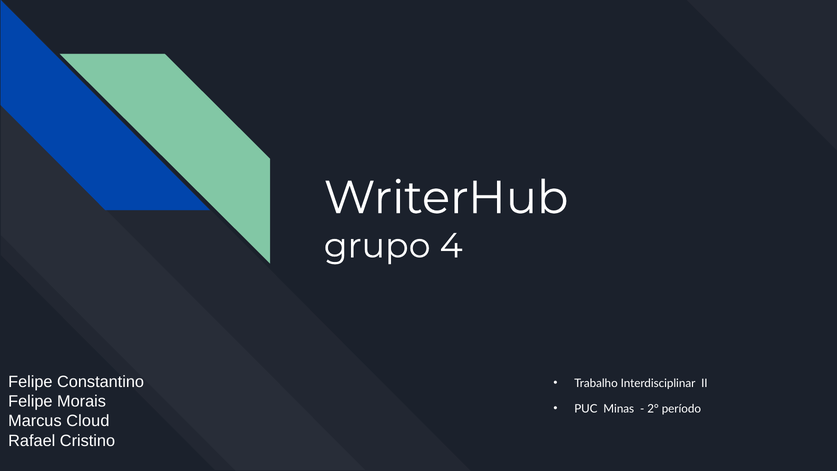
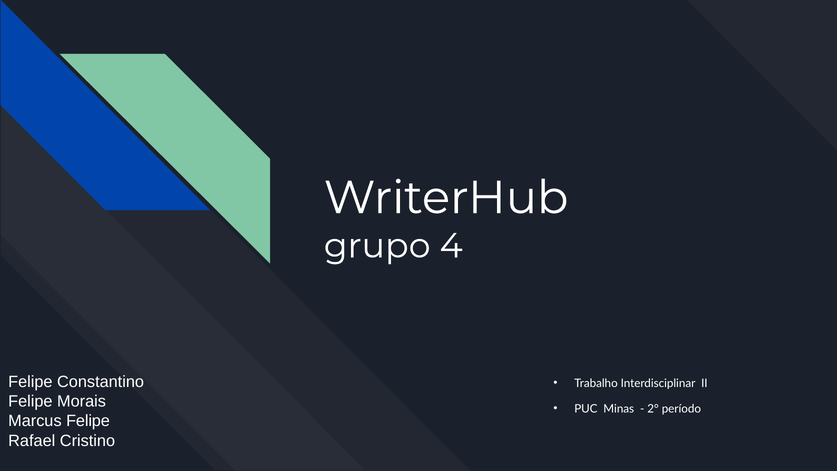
Marcus Cloud: Cloud -> Felipe
